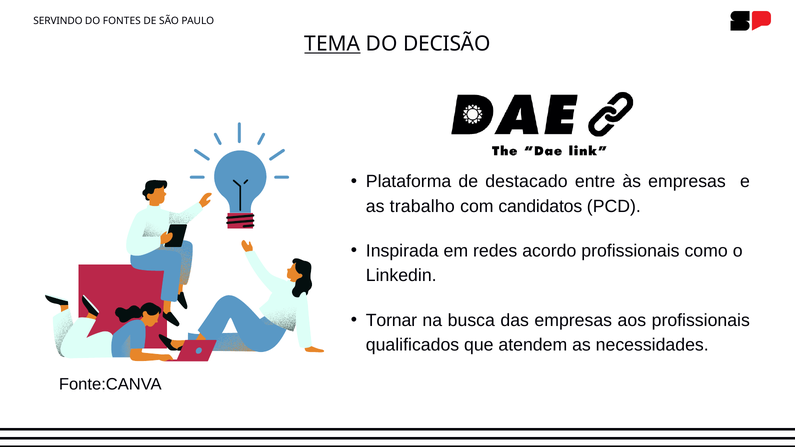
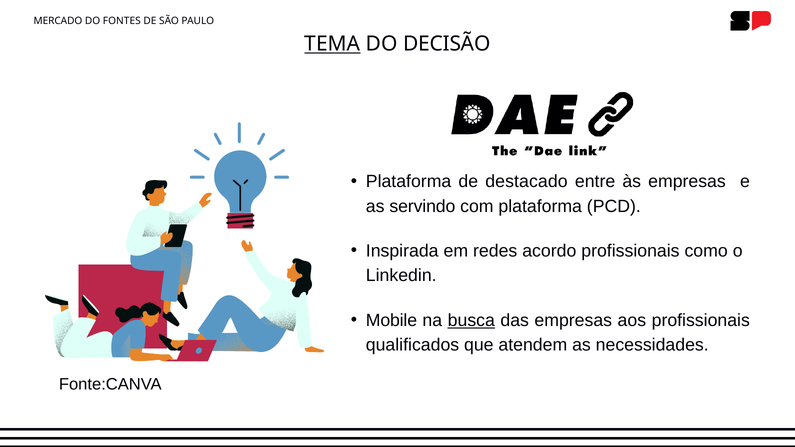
SERVINDO: SERVINDO -> MERCADO
trabalho: trabalho -> servindo
com candidatos: candidatos -> plataforma
Tornar: Tornar -> Mobile
busca underline: none -> present
